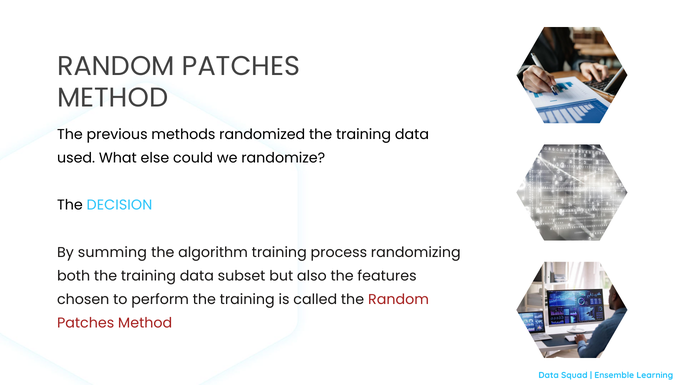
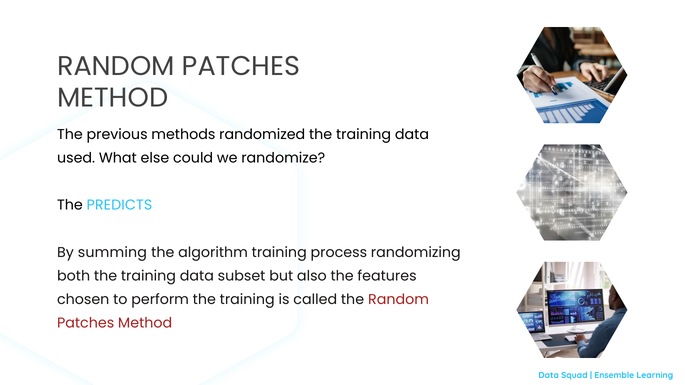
DECISION: DECISION -> PREDICTS
